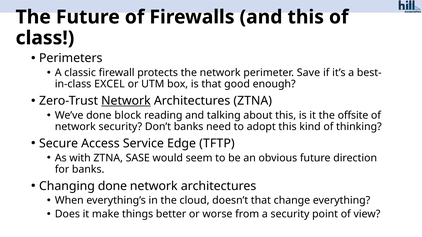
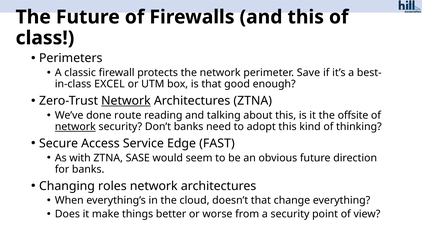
block: block -> route
network at (75, 127) underline: none -> present
TFTP: TFTP -> FAST
Changing done: done -> roles
